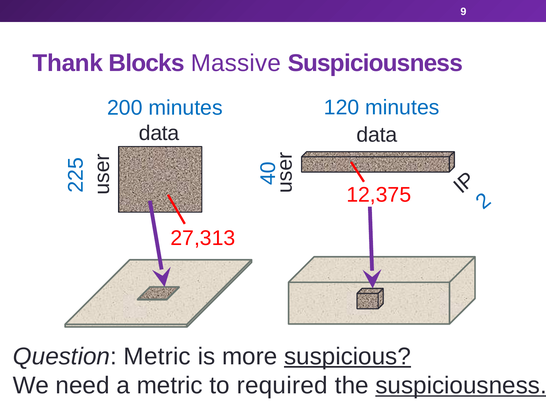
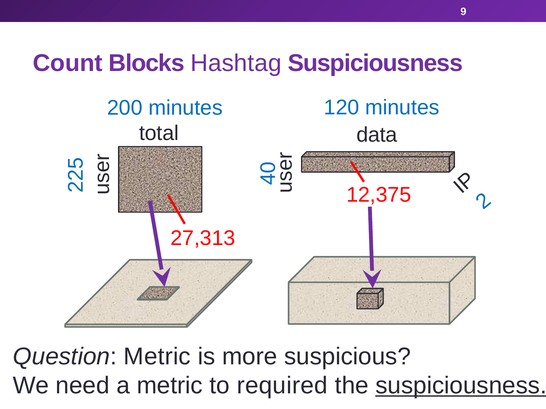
Thank: Thank -> Count
Massive: Massive -> Hashtag
data at (159, 133): data -> total
suspicious underline: present -> none
